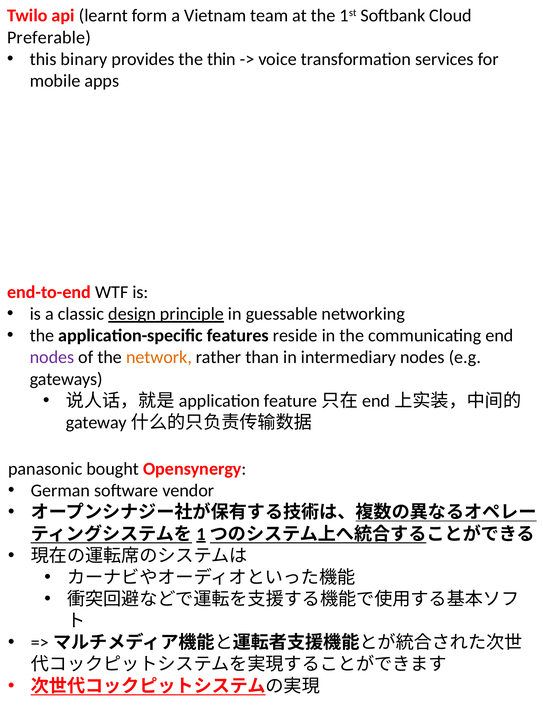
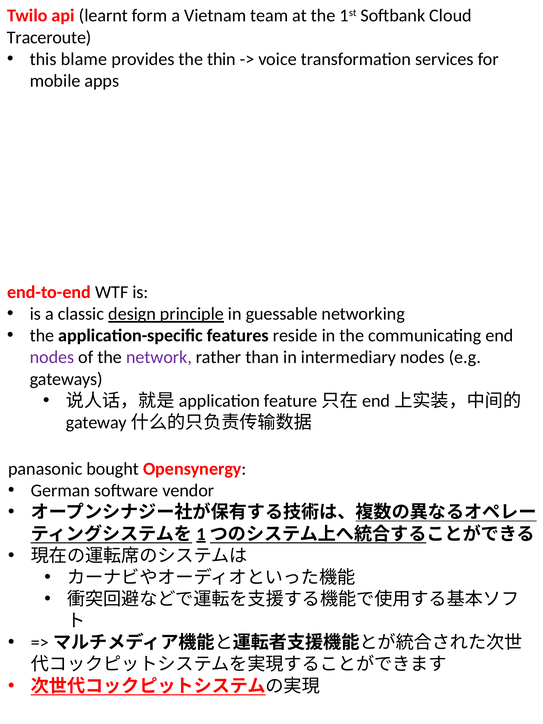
Preferable: Preferable -> Traceroute
binary: binary -> blame
network colour: orange -> purple
